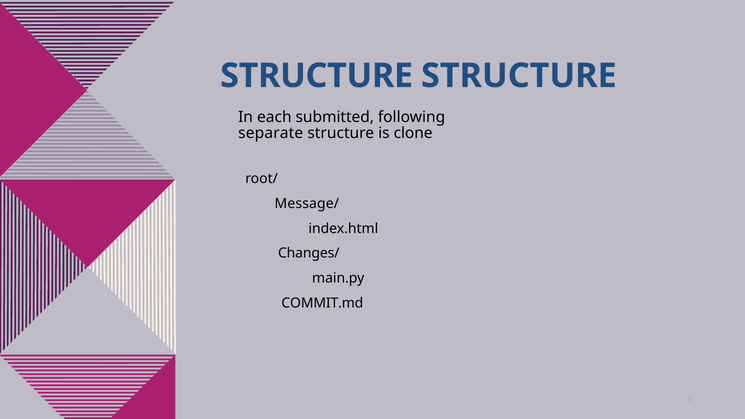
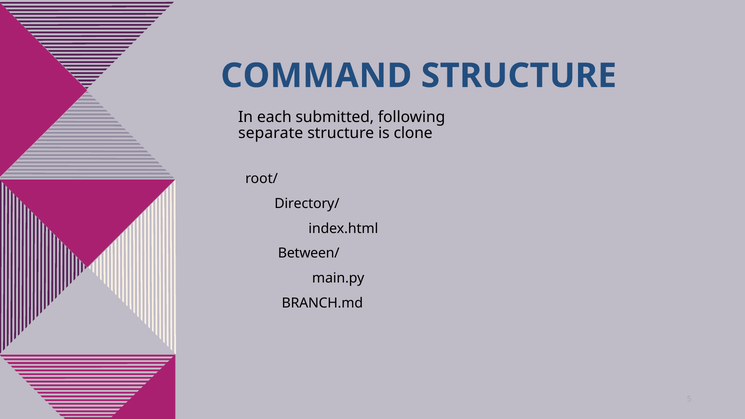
STRUCTURE at (317, 76): STRUCTURE -> COMMAND
Message/: Message/ -> Directory/
Changes/: Changes/ -> Between/
COMMIT.md: COMMIT.md -> BRANCH.md
